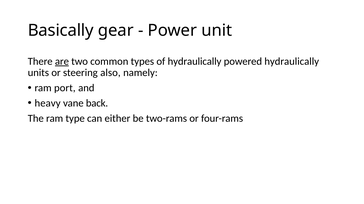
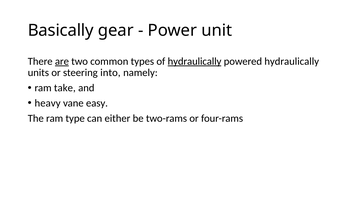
hydraulically at (195, 62) underline: none -> present
also: also -> into
port: port -> take
back: back -> easy
